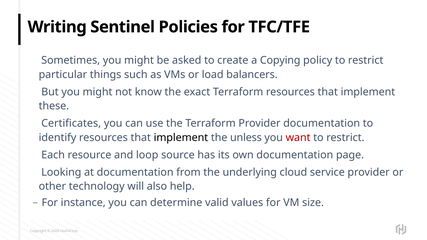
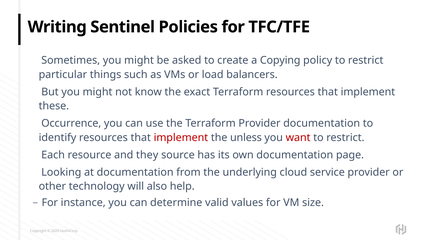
Certificates: Certificates -> Occurrence
implement at (181, 138) colour: black -> red
loop: loop -> they
